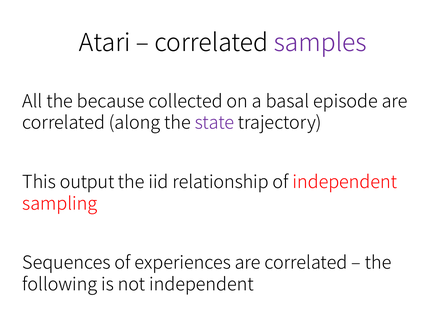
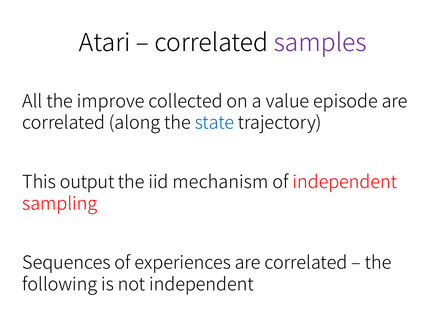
because: because -> improve
basal: basal -> value
state colour: purple -> blue
relationship: relationship -> mechanism
